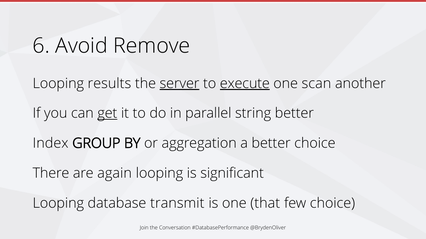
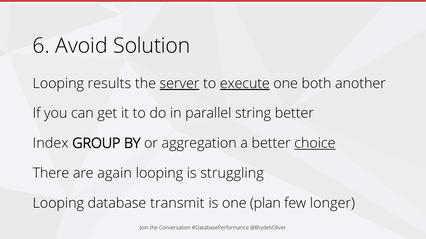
Remove: Remove -> Solution
scan: scan -> both
get underline: present -> none
choice at (315, 144) underline: none -> present
significant: significant -> struggling
that: that -> plan
few choice: choice -> longer
